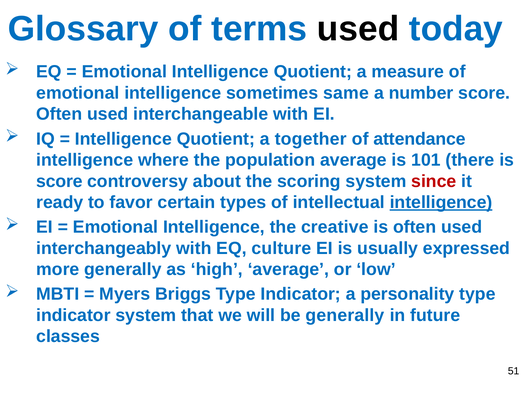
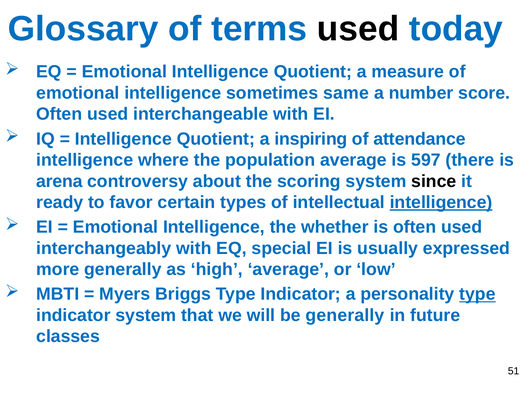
together: together -> inspiring
101: 101 -> 597
score at (59, 181): score -> arena
since colour: red -> black
creative: creative -> whether
culture: culture -> special
type at (477, 294) underline: none -> present
